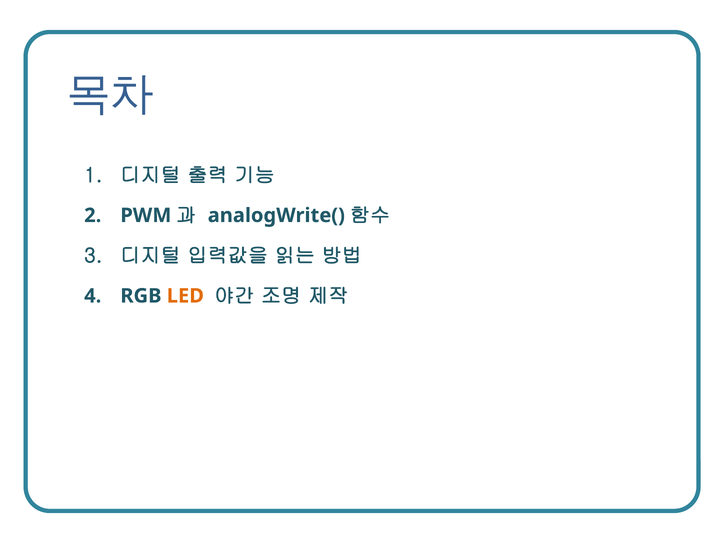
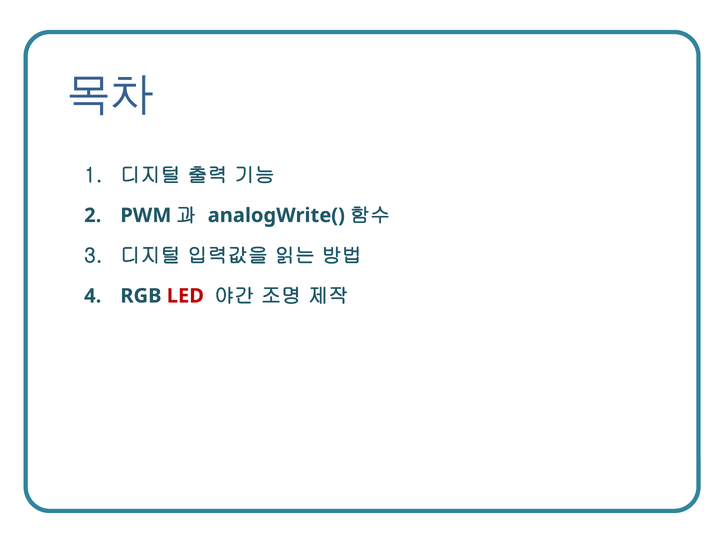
LED colour: orange -> red
